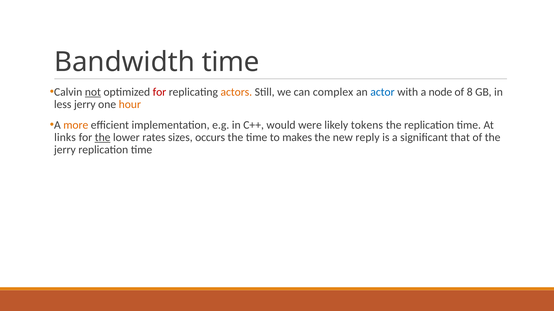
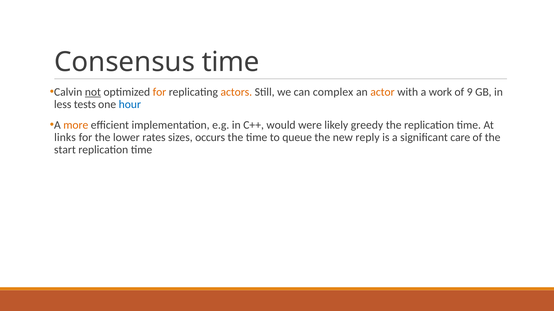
Bandwidth: Bandwidth -> Consensus
for at (159, 92) colour: red -> orange
actor colour: blue -> orange
node: node -> work
8: 8 -> 9
less jerry: jerry -> tests
hour colour: orange -> blue
tokens: tokens -> greedy
the at (103, 138) underline: present -> none
makes: makes -> queue
that: that -> care
jerry at (65, 150): jerry -> start
